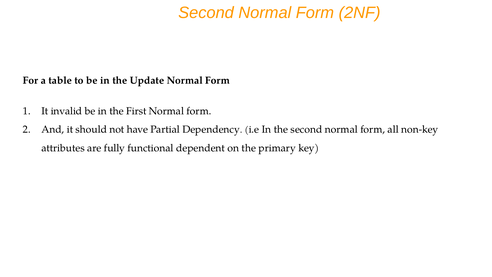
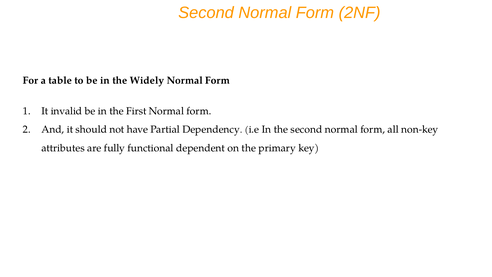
Update: Update -> Widely
